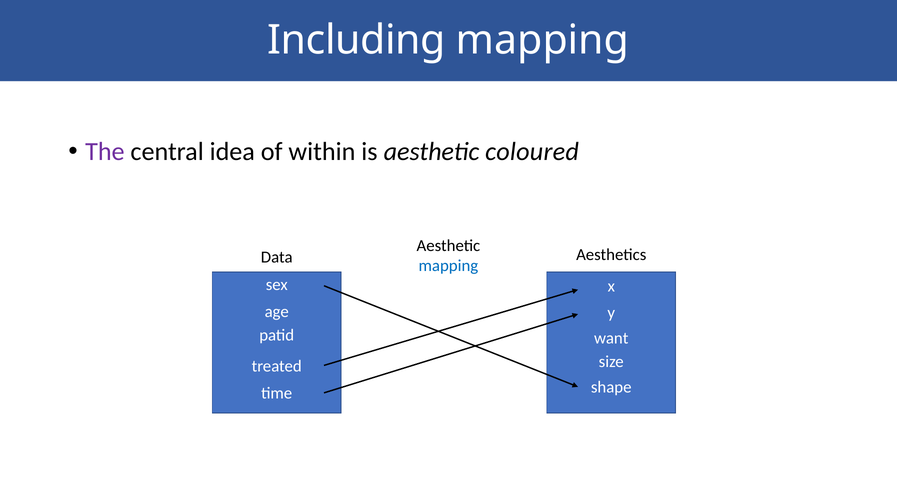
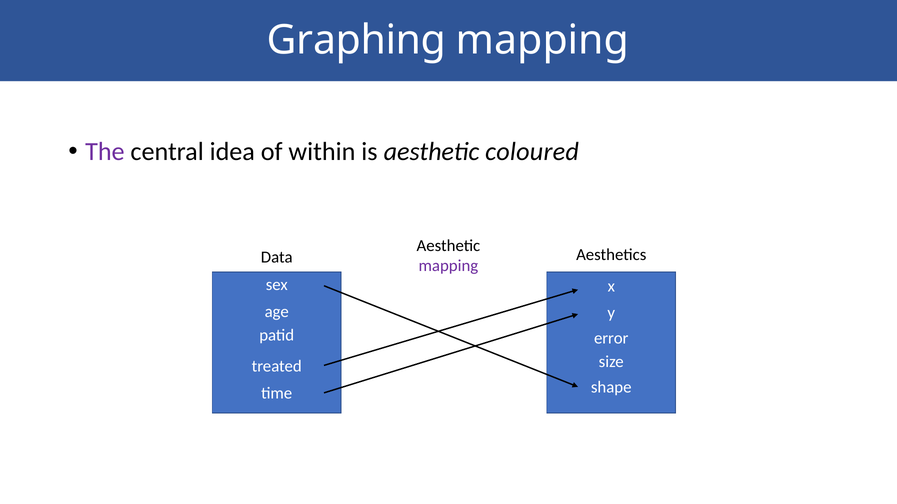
Including: Including -> Graphing
mapping at (448, 266) colour: blue -> purple
want: want -> error
